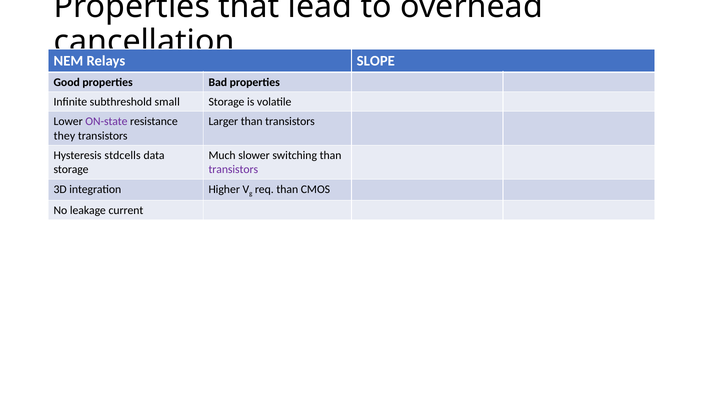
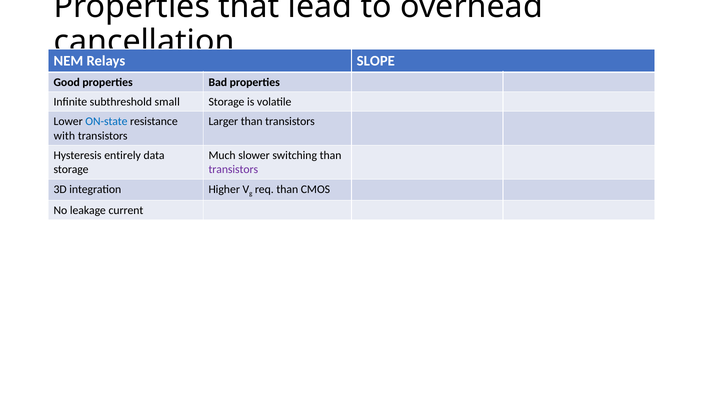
ON-state colour: purple -> blue
they: they -> with
stdcells: stdcells -> entirely
